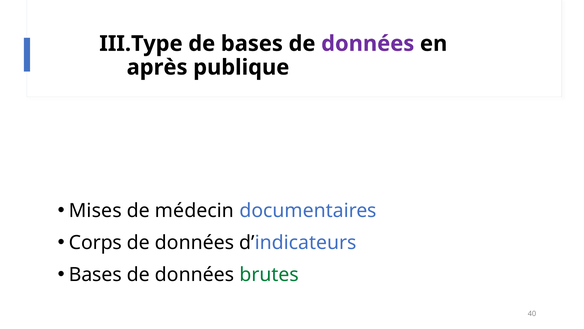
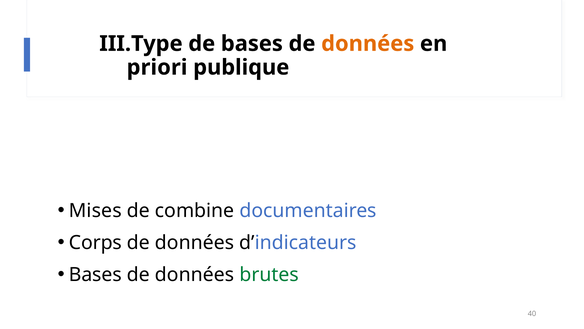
données at (368, 44) colour: purple -> orange
après: après -> priori
médecin: médecin -> combine
